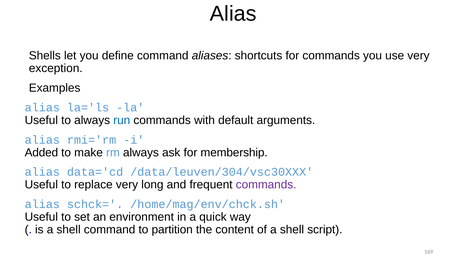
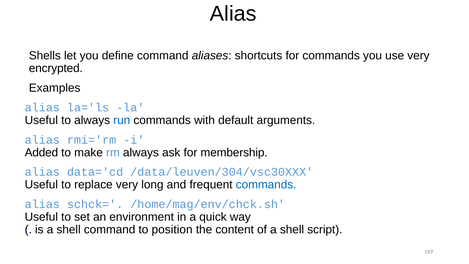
exception: exception -> encrypted
commands at (266, 185) colour: purple -> blue
partition: partition -> position
